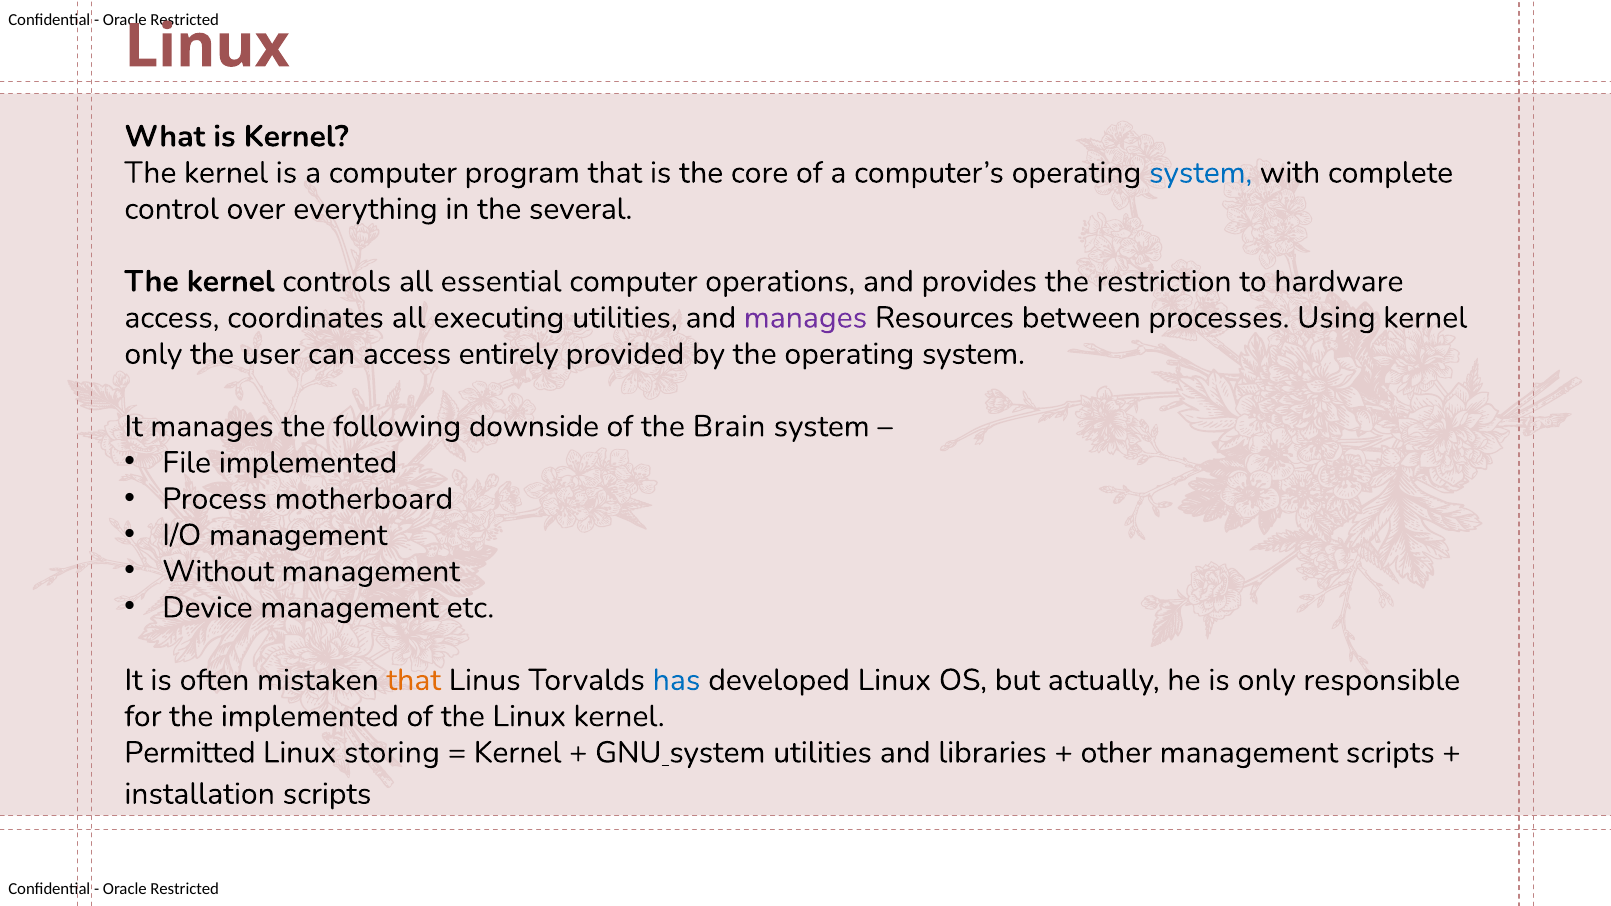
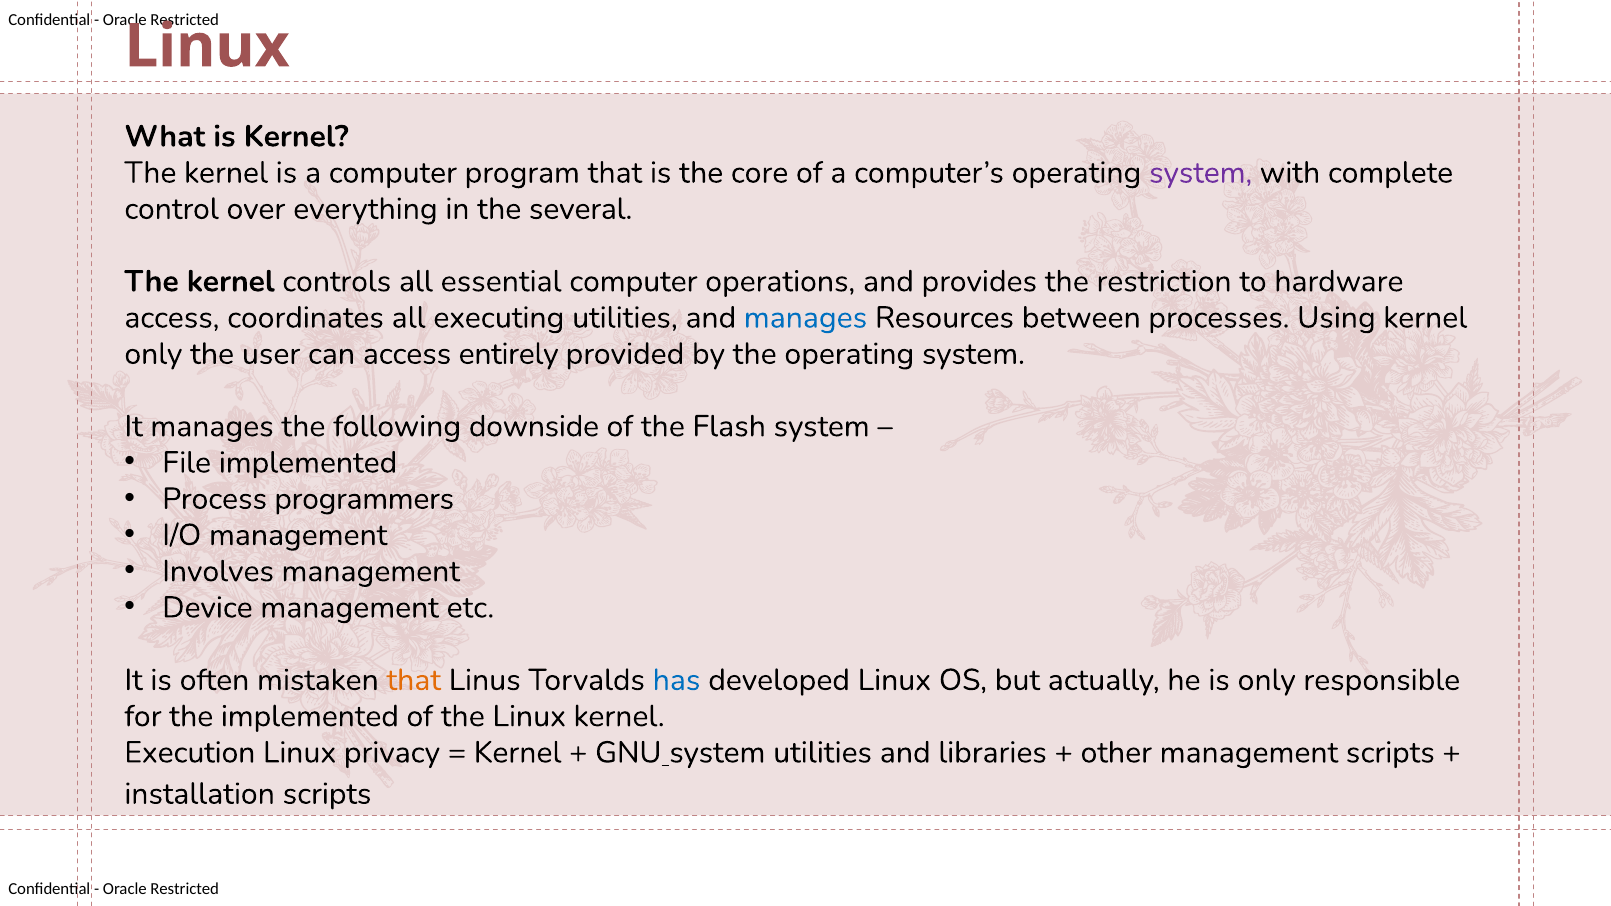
system at (1201, 173) colour: blue -> purple
manages at (806, 318) colour: purple -> blue
Brain: Brain -> Flash
motherboard: motherboard -> programmers
Without: Without -> Involves
Permitted: Permitted -> Execution
storing: storing -> privacy
